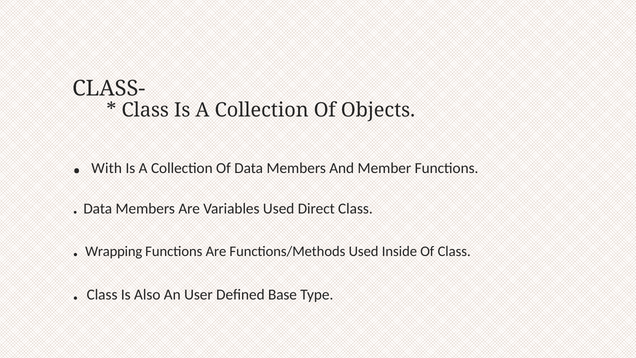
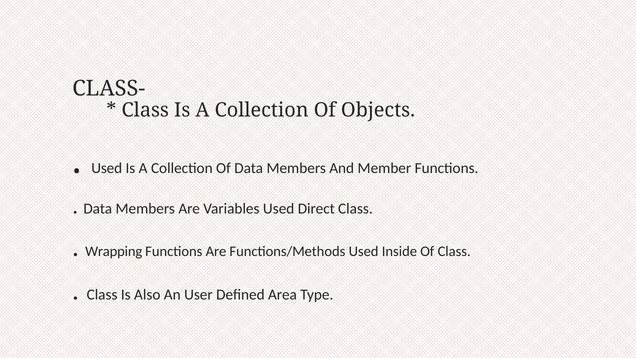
With at (107, 168): With -> Used
Base: Base -> Area
